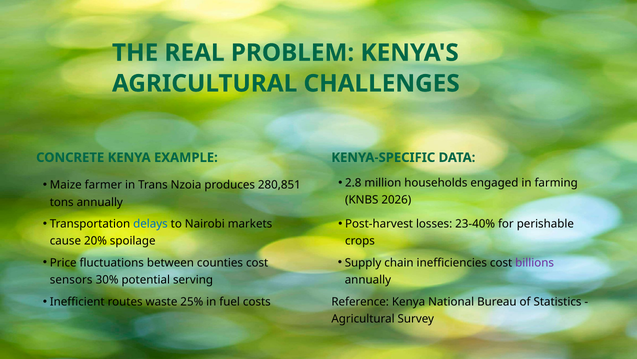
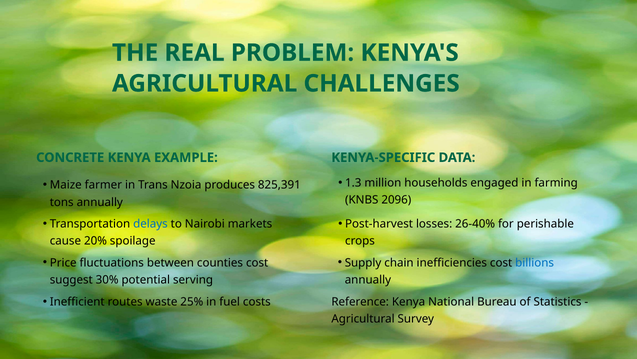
2.8: 2.8 -> 1.3
280,851: 280,851 -> 825,391
2026: 2026 -> 2096
23-40%: 23-40% -> 26-40%
billions colour: purple -> blue
sensors: sensors -> suggest
